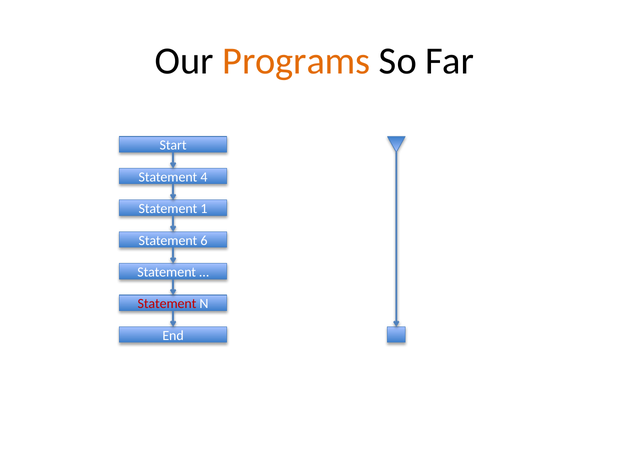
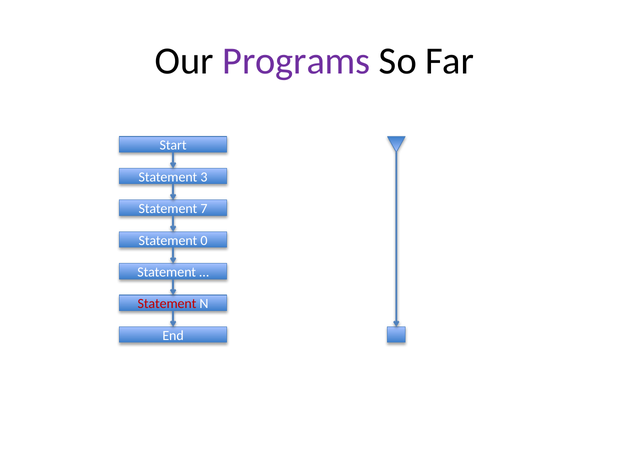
Programs colour: orange -> purple
4: 4 -> 3
1: 1 -> 7
6: 6 -> 0
